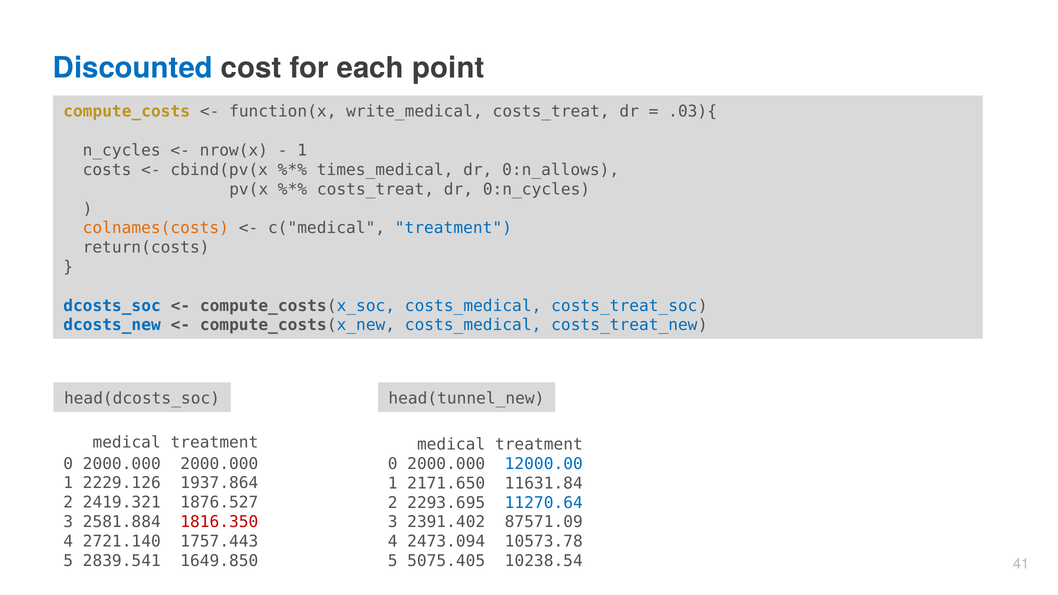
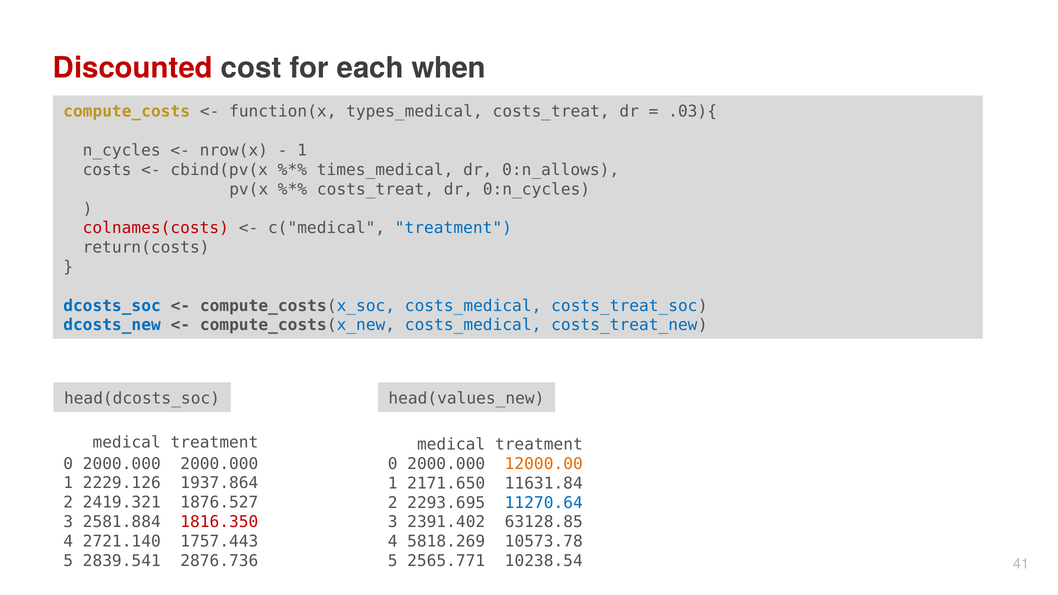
Discounted colour: blue -> red
point: point -> when
write_medical: write_medical -> types_medical
colnames(costs colour: orange -> red
head(tunnel_new: head(tunnel_new -> head(values_new
12000.00 colour: blue -> orange
87571.09: 87571.09 -> 63128.85
2473.094: 2473.094 -> 5818.269
1649.850: 1649.850 -> 2876.736
5075.405: 5075.405 -> 2565.771
